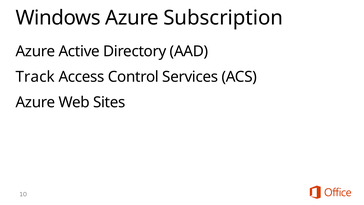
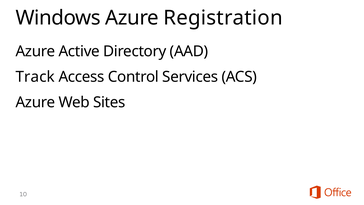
Subscription: Subscription -> Registration
